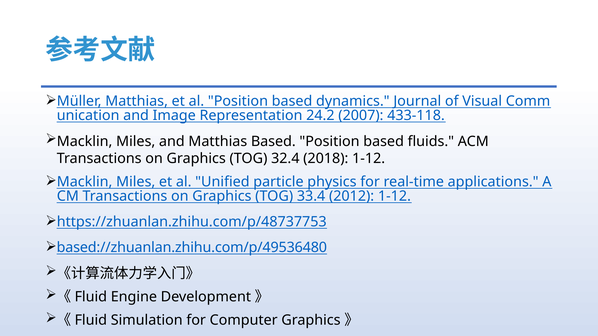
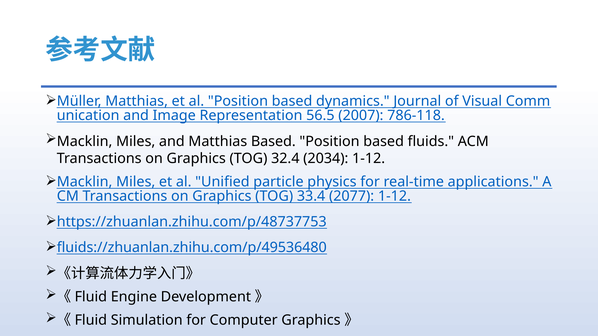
24.2: 24.2 -> 56.5
433-118: 433-118 -> 786-118
2018: 2018 -> 2034
2012: 2012 -> 2077
based://zhuanlan.zhihu.com/p/49536480: based://zhuanlan.zhihu.com/p/49536480 -> fluids://zhuanlan.zhihu.com/p/49536480
